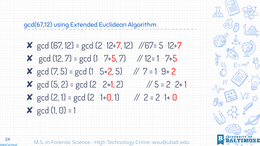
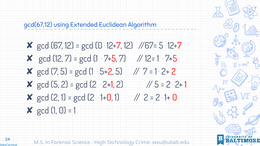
2 at (99, 46): 2 -> 0
9+ at (166, 72): 9+ -> 2+
